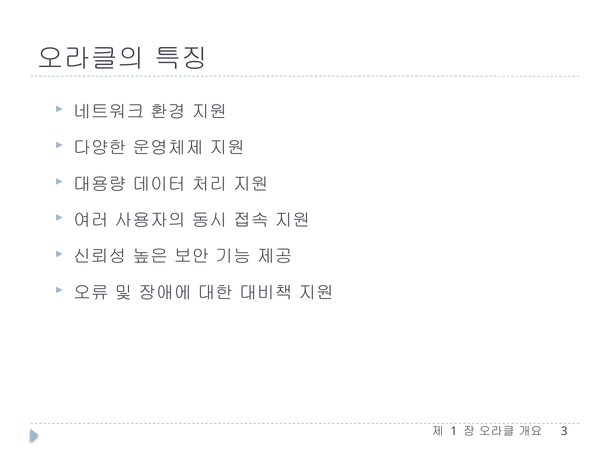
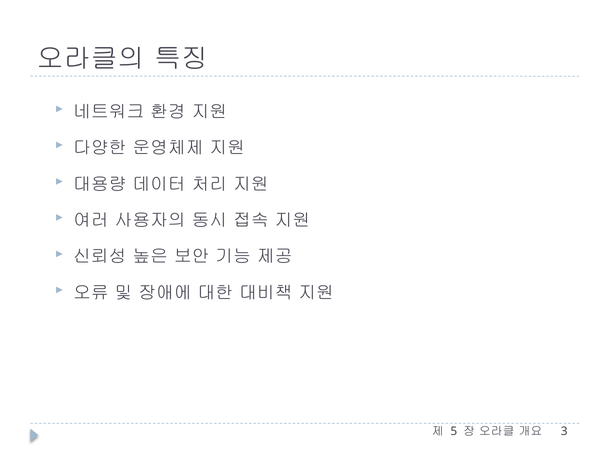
1: 1 -> 5
